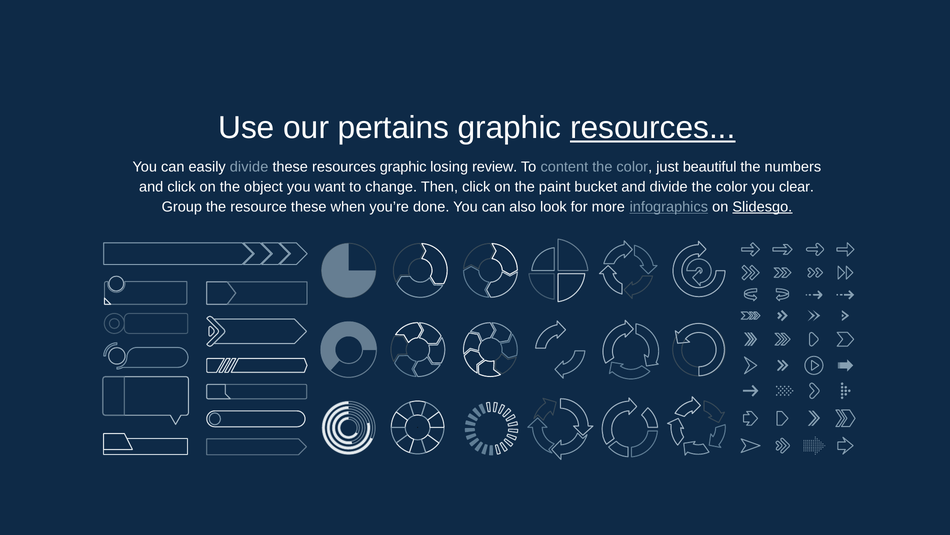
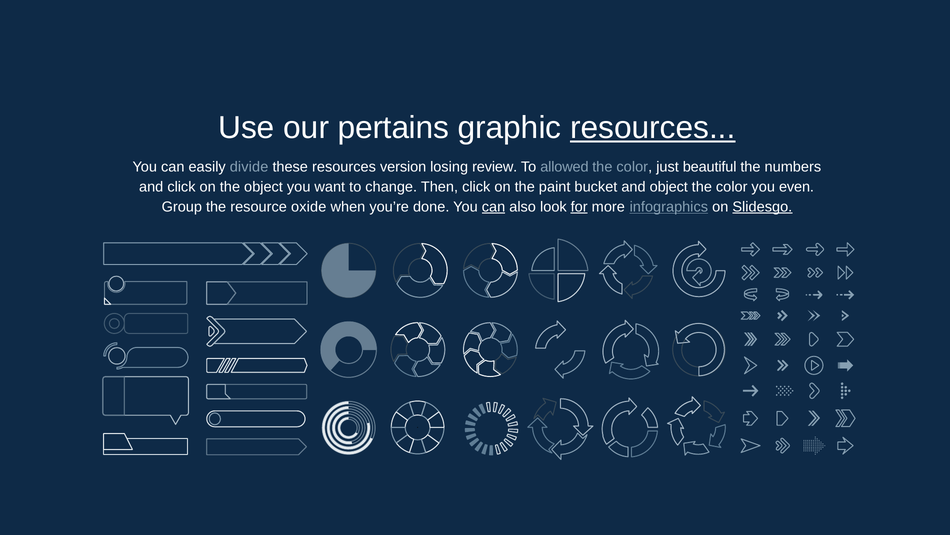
resources graphic: graphic -> version
content: content -> allowed
and divide: divide -> object
clear: clear -> even
resource these: these -> oxide
can at (494, 207) underline: none -> present
for underline: none -> present
